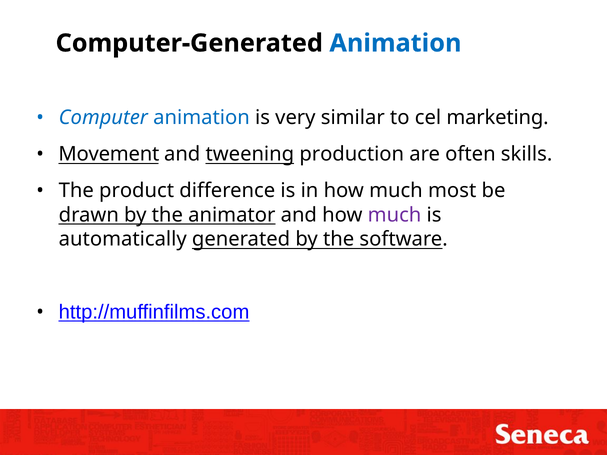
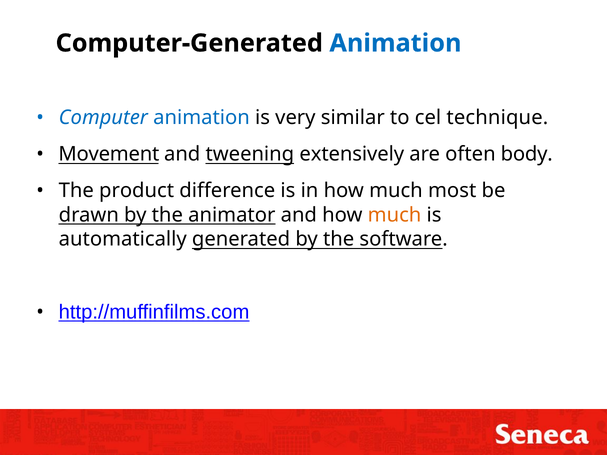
marketing: marketing -> technique
production: production -> extensively
skills: skills -> body
much at (395, 215) colour: purple -> orange
